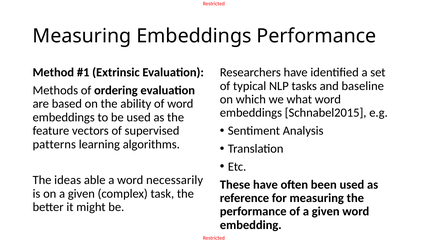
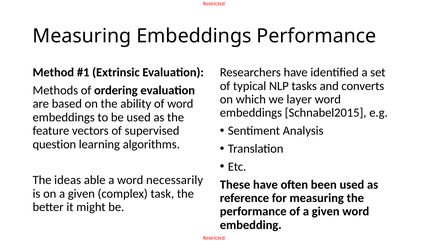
baseline: baseline -> converts
what: what -> layer
patterns: patterns -> question
